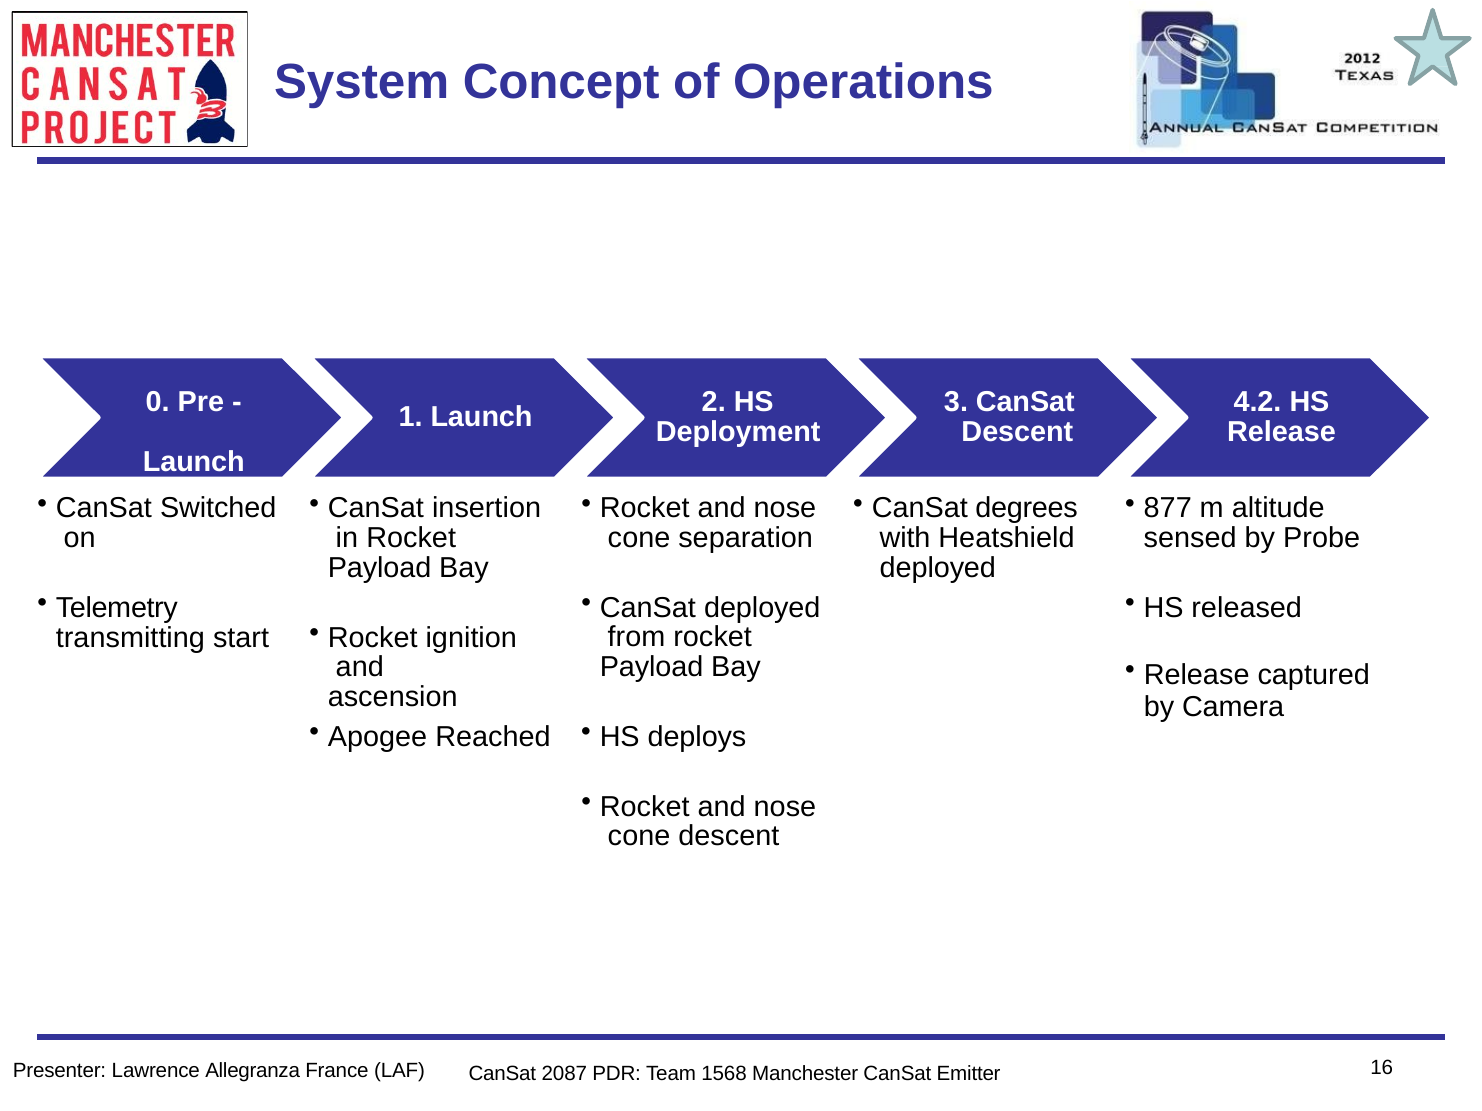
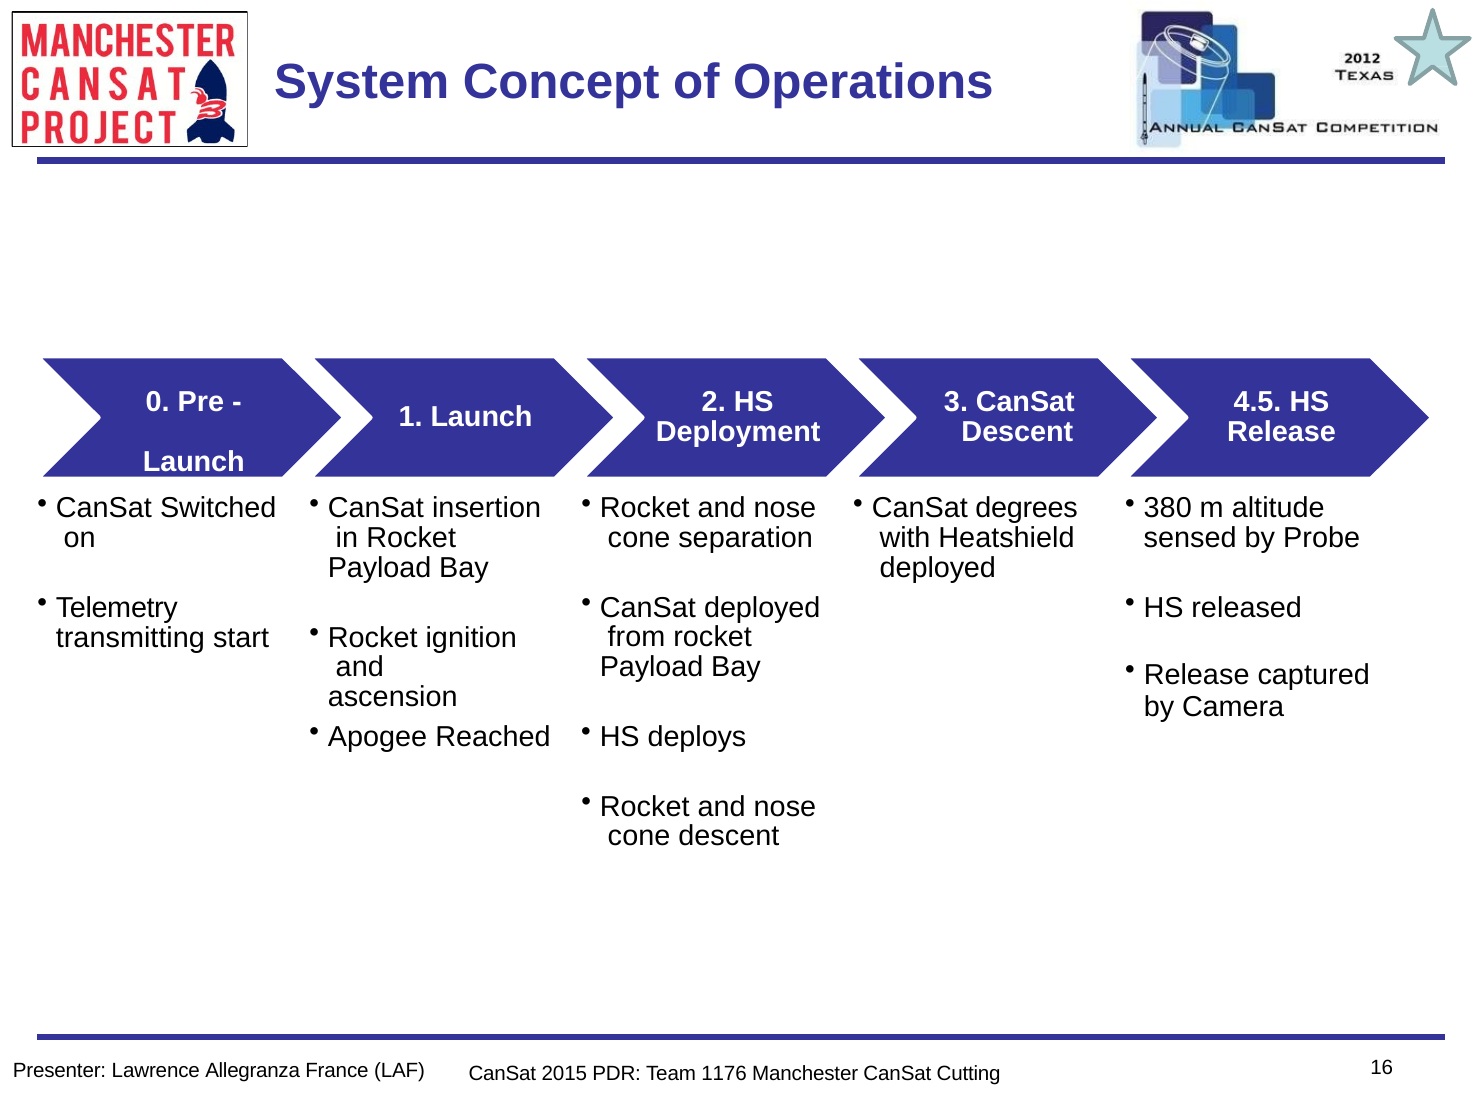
4.2: 4.2 -> 4.5
877: 877 -> 380
2087: 2087 -> 2015
1568: 1568 -> 1176
Emitter: Emitter -> Cutting
